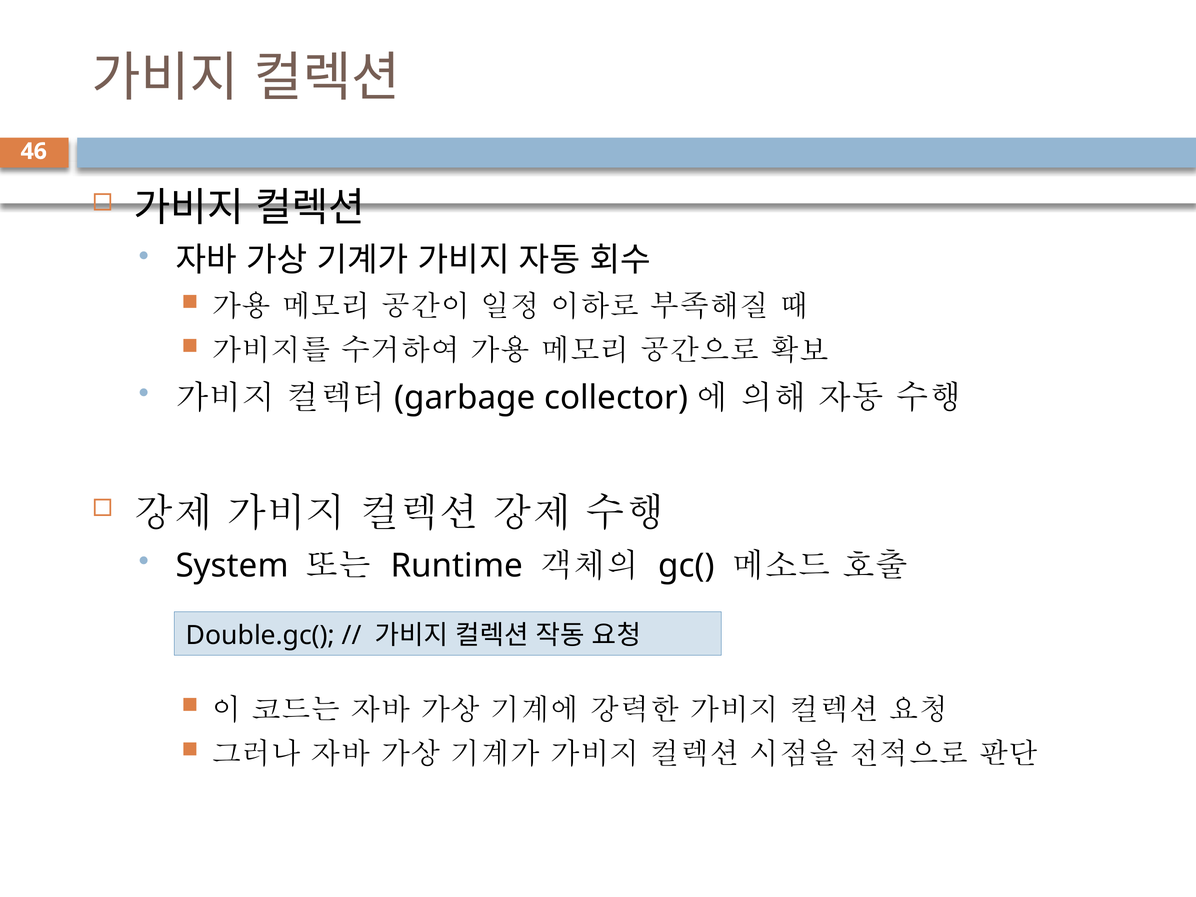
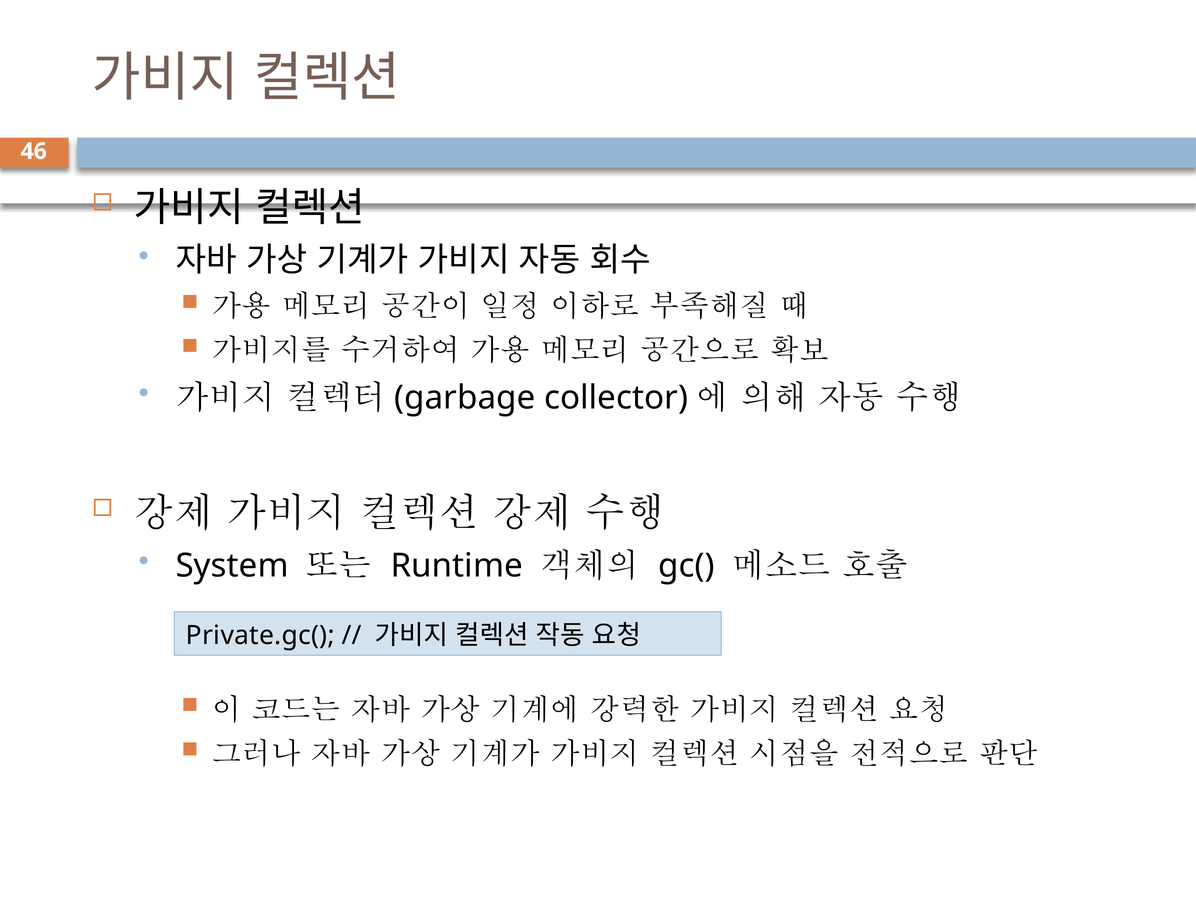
Double.gc(: Double.gc( -> Private.gc(
